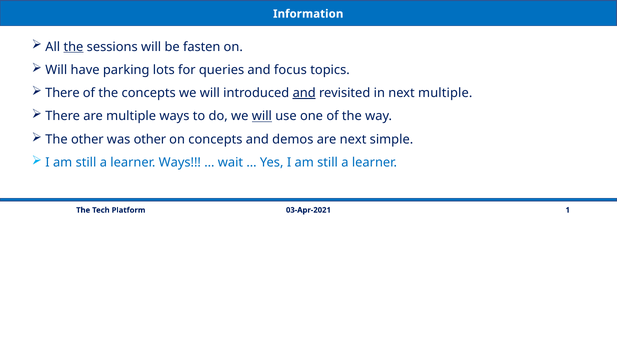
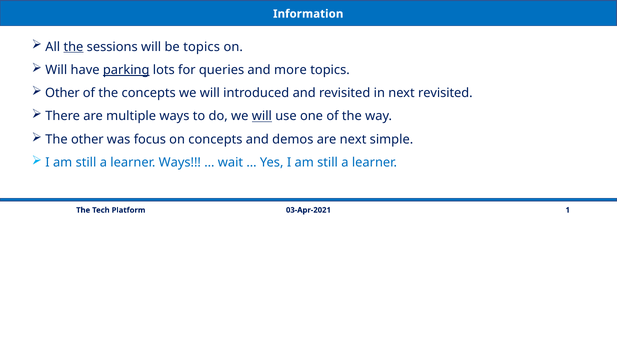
be fasten: fasten -> topics
parking underline: none -> present
focus: focus -> more
There at (62, 93): There -> Other
and at (304, 93) underline: present -> none
next multiple: multiple -> revisited
was other: other -> focus
